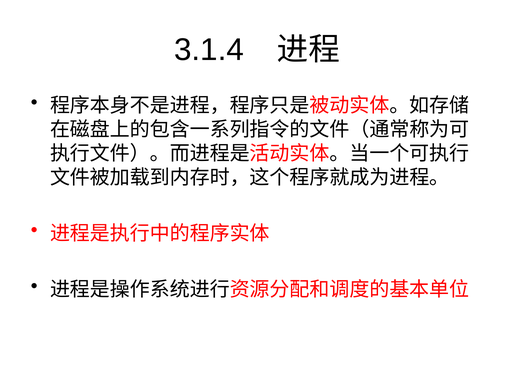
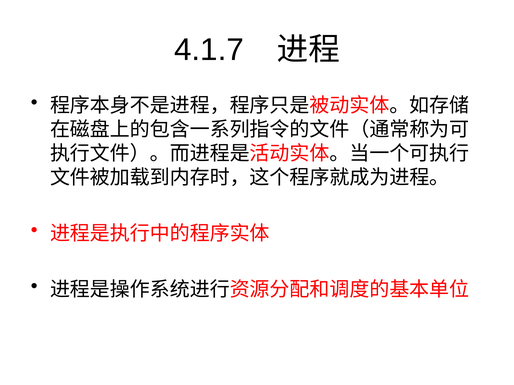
3.1.4: 3.1.4 -> 4.1.7
